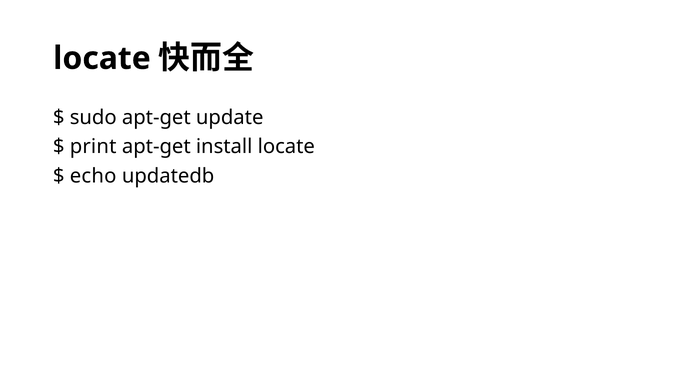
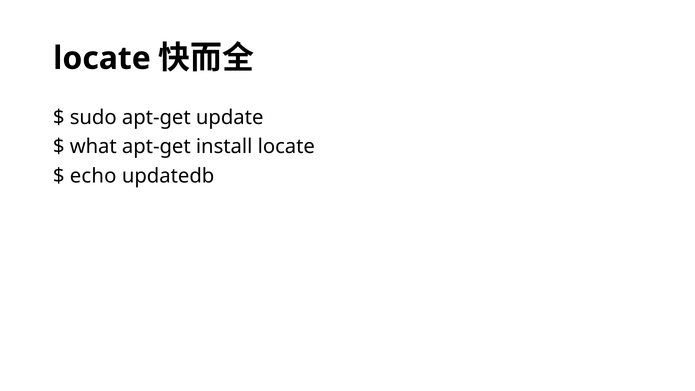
print: print -> what
